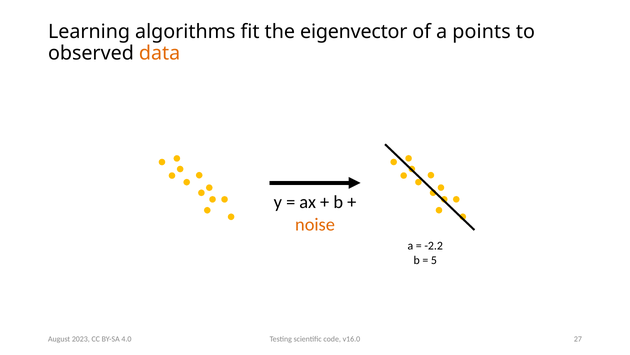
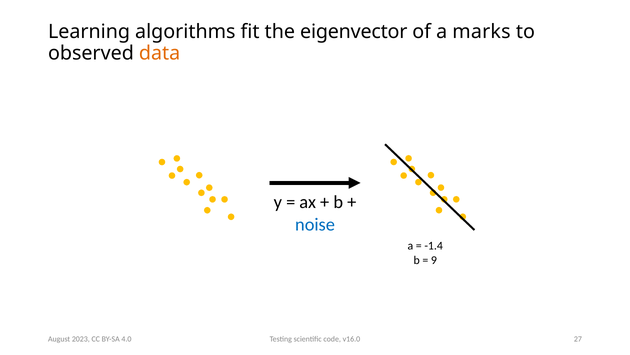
points: points -> marks
noise colour: orange -> blue
-2.2: -2.2 -> -1.4
5: 5 -> 9
